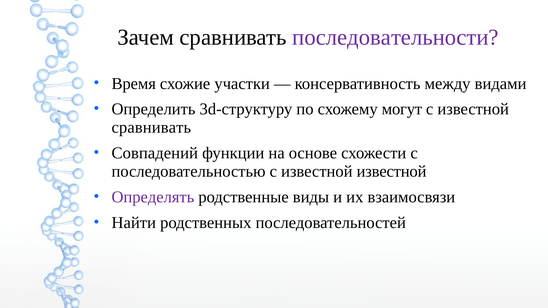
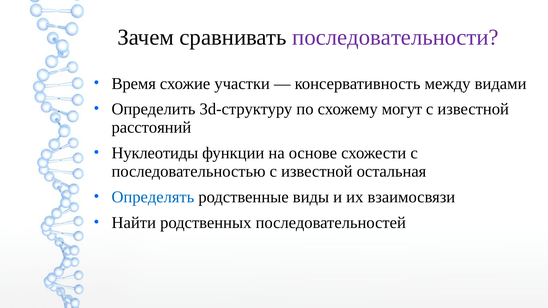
сравнивать at (151, 128): сравнивать -> расстояний
Совпадений: Совпадений -> Нуклеотиды
известной известной: известной -> остальная
Определять colour: purple -> blue
